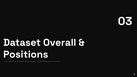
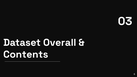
Positions: Positions -> Contents
